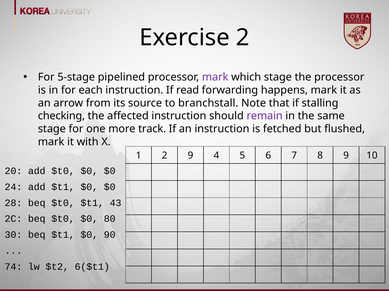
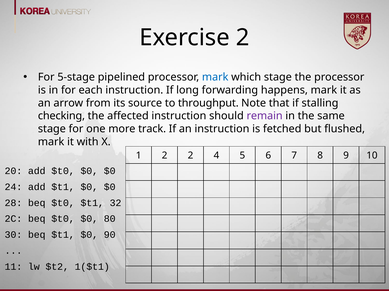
mark at (215, 77) colour: purple -> blue
read: read -> long
branchstall: branchstall -> throughput
2 9: 9 -> 2
43: 43 -> 32
74: 74 -> 11
6($t1: 6($t1 -> 1($t1
